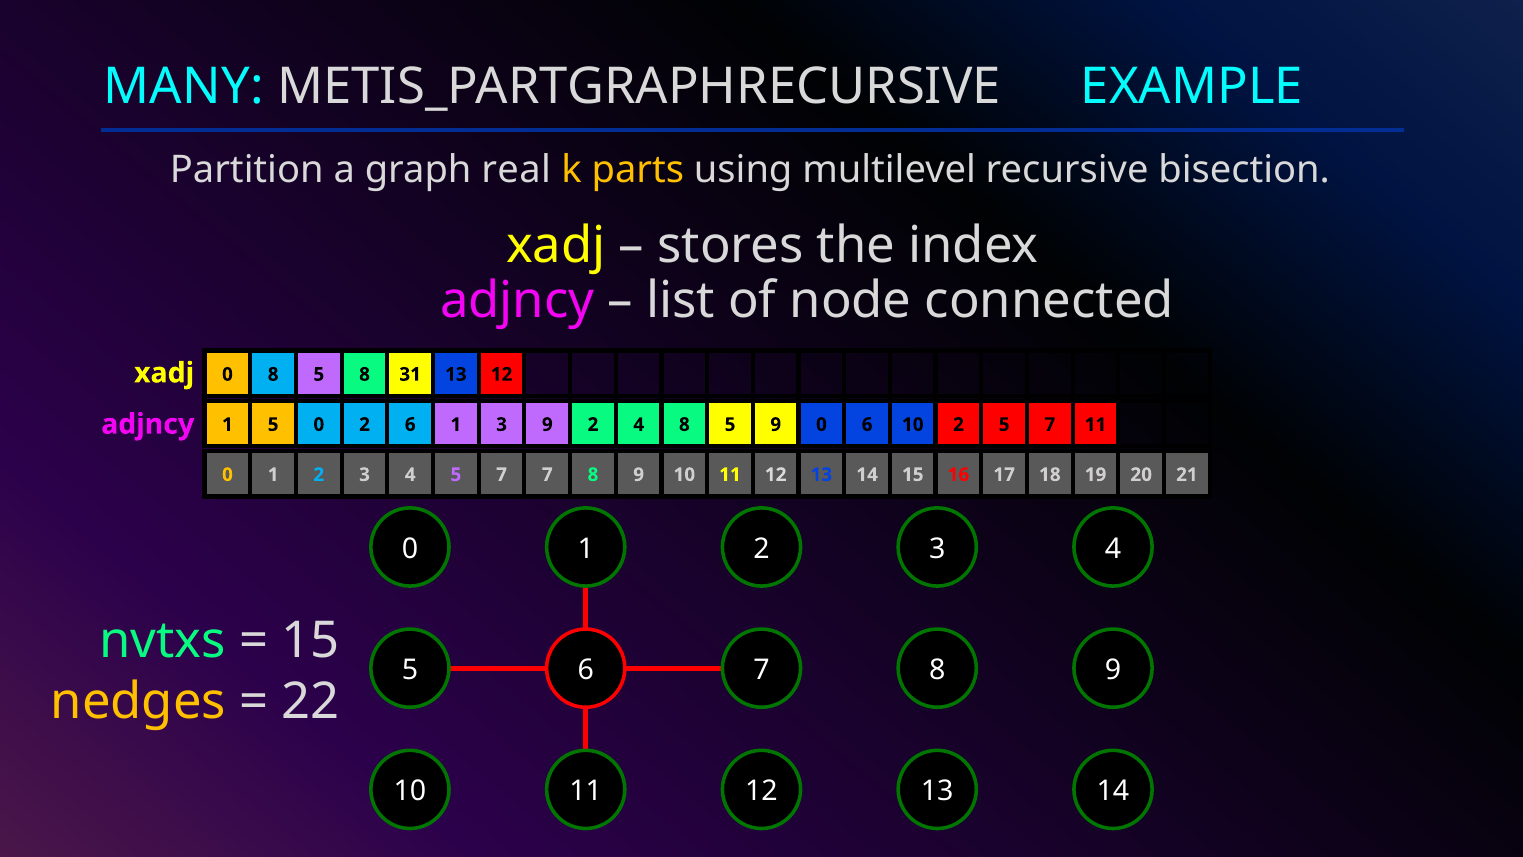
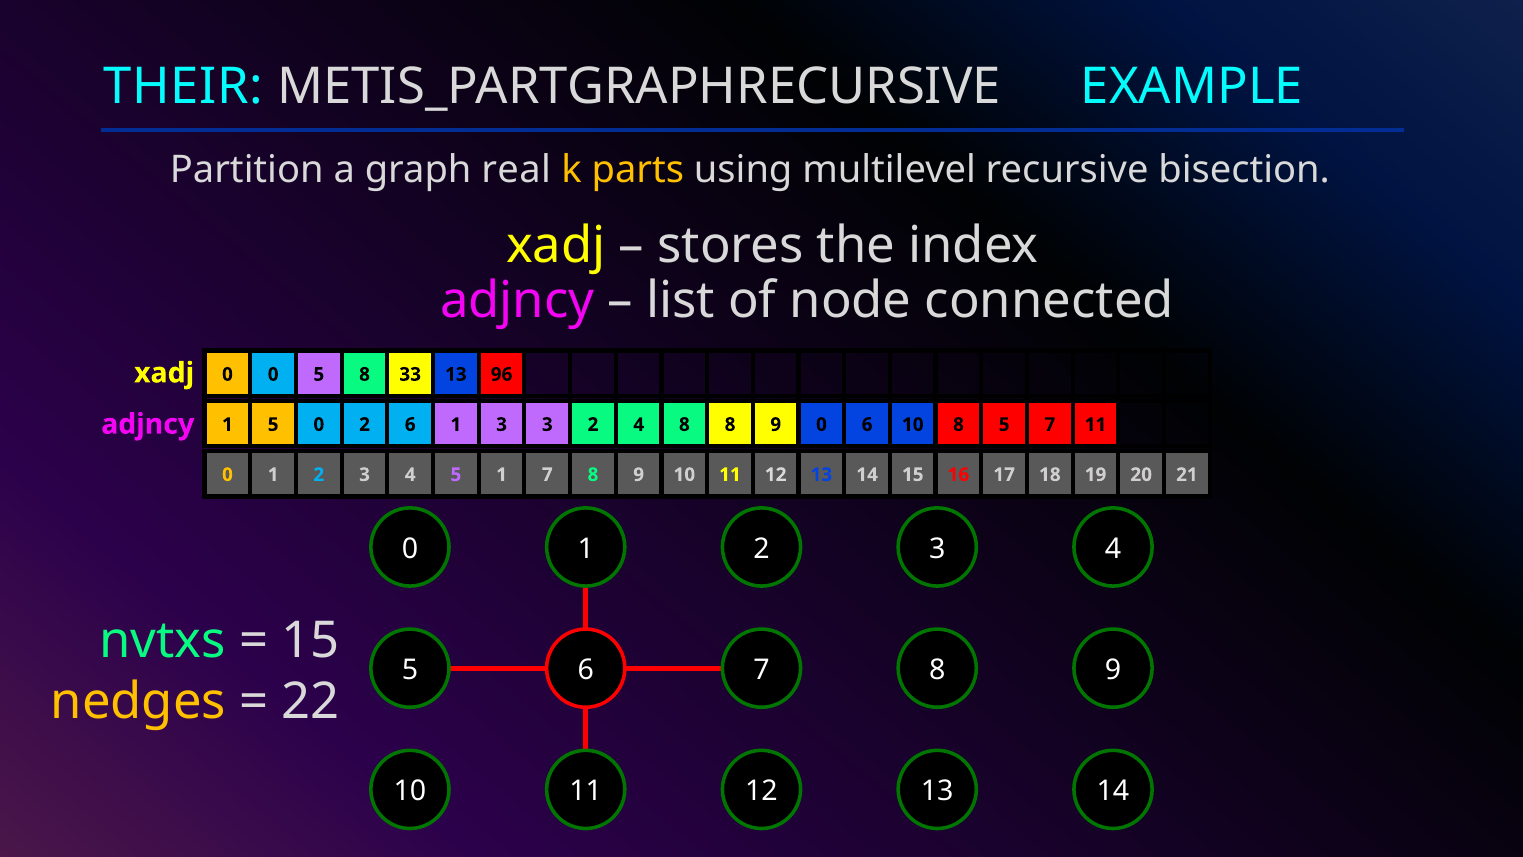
MANY: MANY -> THEIR
0 8: 8 -> 0
31: 31 -> 33
13 12: 12 -> 96
3 9: 9 -> 3
4 8 5: 5 -> 8
10 2: 2 -> 8
4 5 7: 7 -> 1
